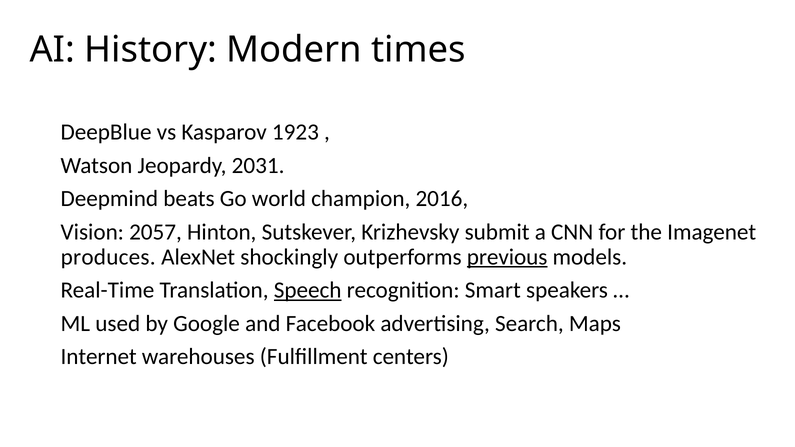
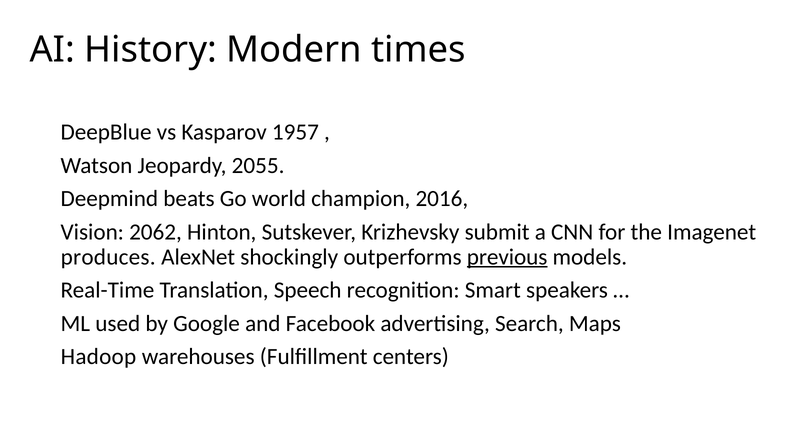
1923: 1923 -> 1957
2031: 2031 -> 2055
2057: 2057 -> 2062
Speech underline: present -> none
Internet: Internet -> Hadoop
